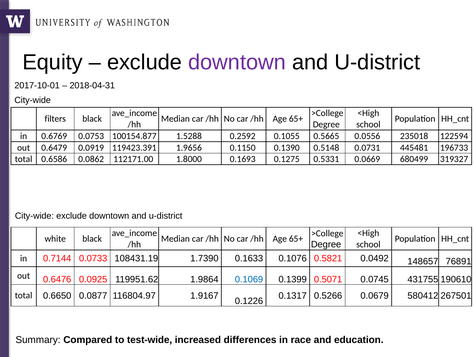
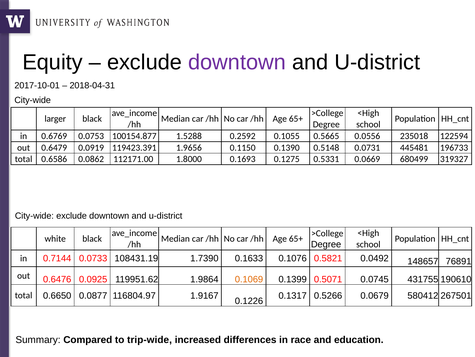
filters: filters -> larger
0.1069 colour: blue -> orange
test-wide: test-wide -> trip-wide
